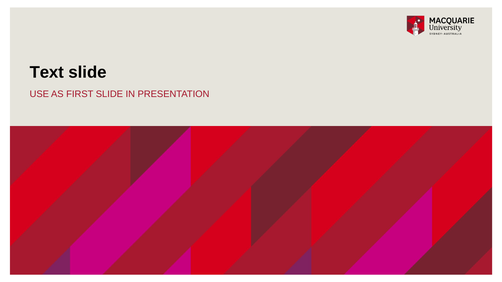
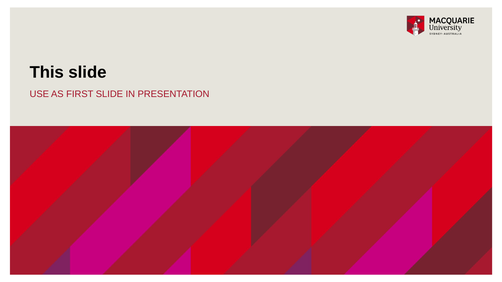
Text: Text -> This
